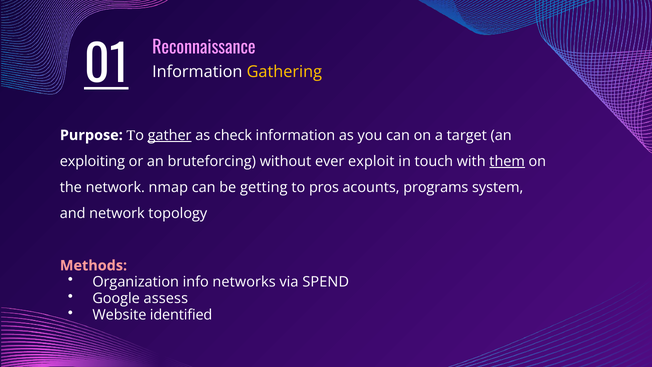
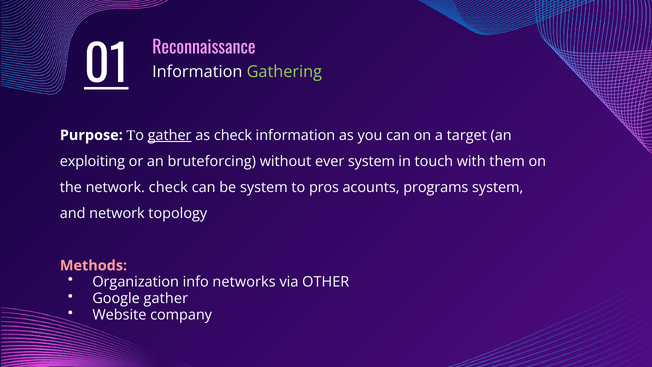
Gathering colour: yellow -> light green
ever exploit: exploit -> system
them underline: present -> none
network nmap: nmap -> check
be getting: getting -> system
SPEND: SPEND -> OTHER
Google assess: assess -> gather
identified: identified -> company
